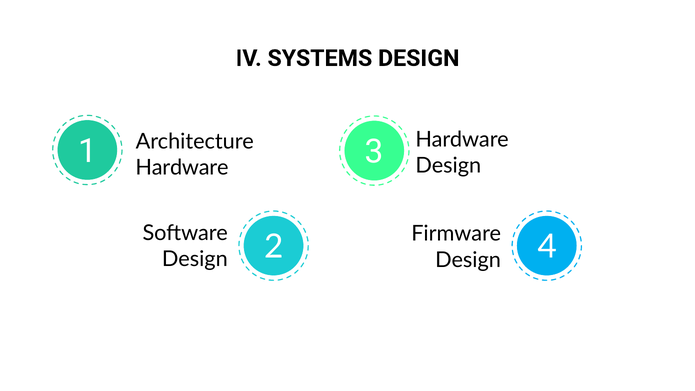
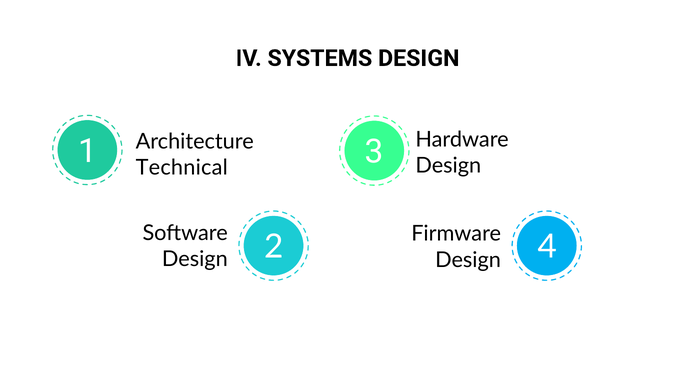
Hardware at (182, 168): Hardware -> Technical
